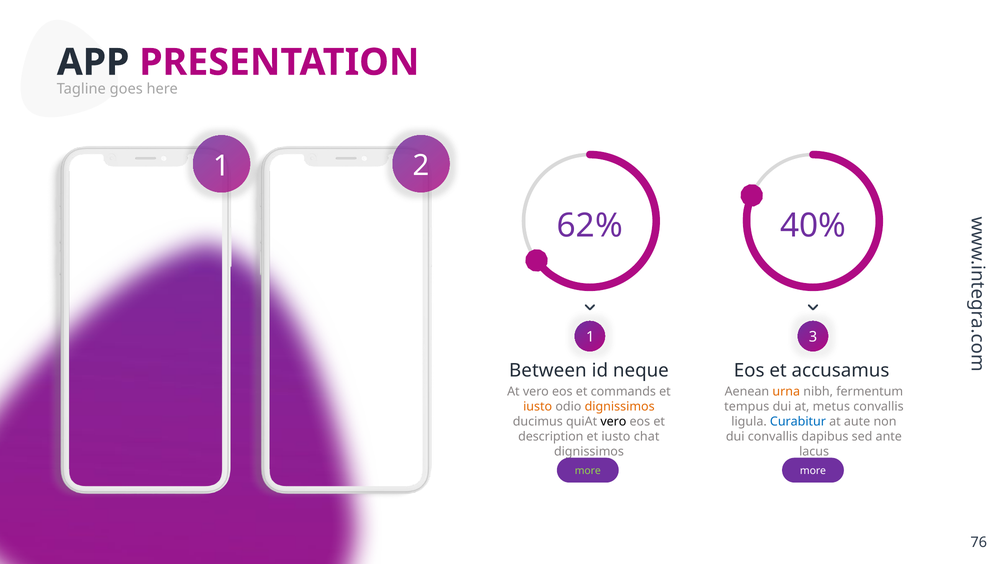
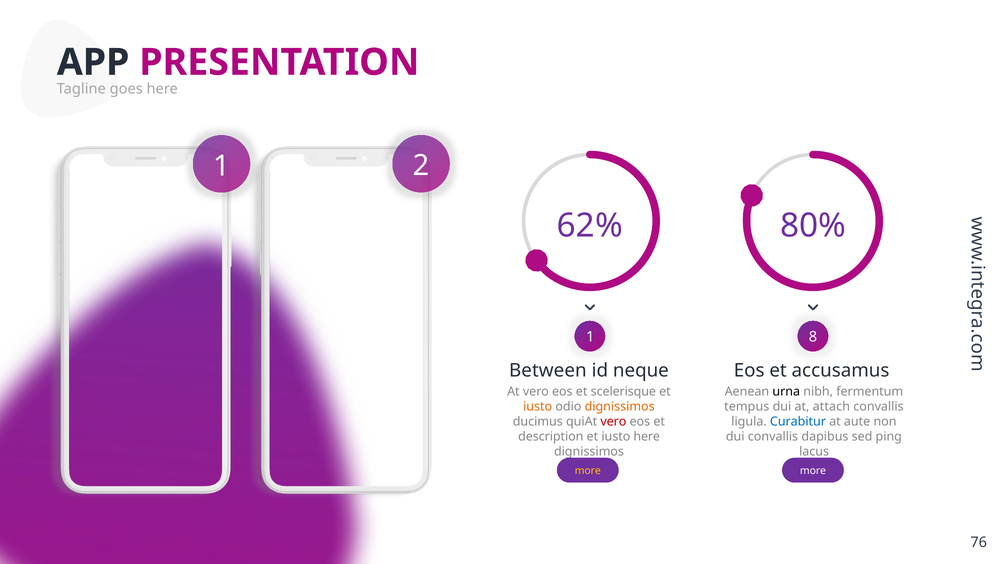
40%: 40% -> 80%
3: 3 -> 8
commands: commands -> scelerisque
urna colour: orange -> black
metus: metus -> attach
vero at (613, 421) colour: black -> red
iusto chat: chat -> here
ante: ante -> ping
more at (588, 471) colour: light green -> yellow
